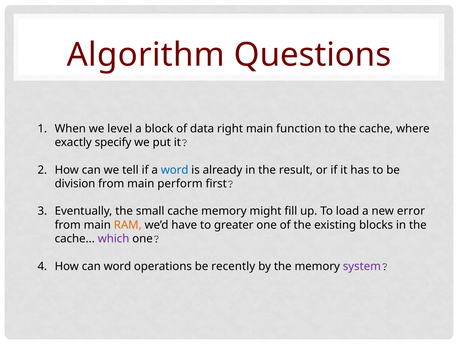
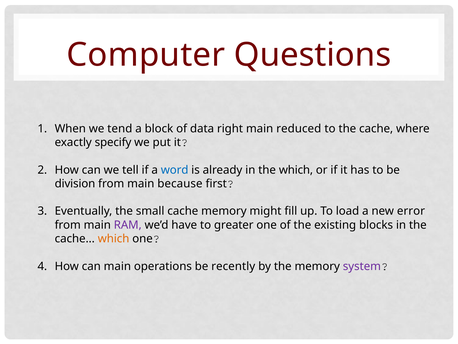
Algorithm: Algorithm -> Computer
level: level -> tend
function: function -> reduced
the result: result -> which
perform: perform -> because
RAM colour: orange -> purple
which at (114, 238) colour: purple -> orange
can word: word -> main
